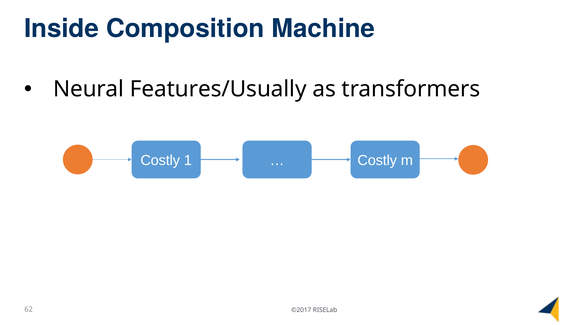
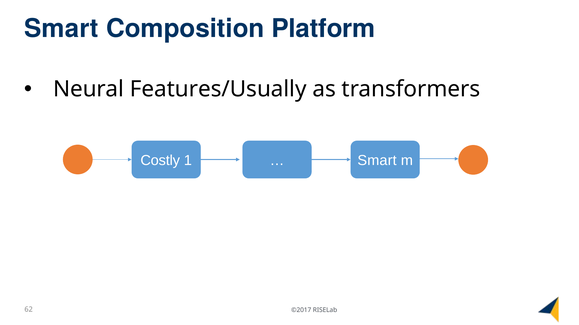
Inside at (61, 29): Inside -> Smart
Machine: Machine -> Platform
Costly at (377, 161): Costly -> Smart
